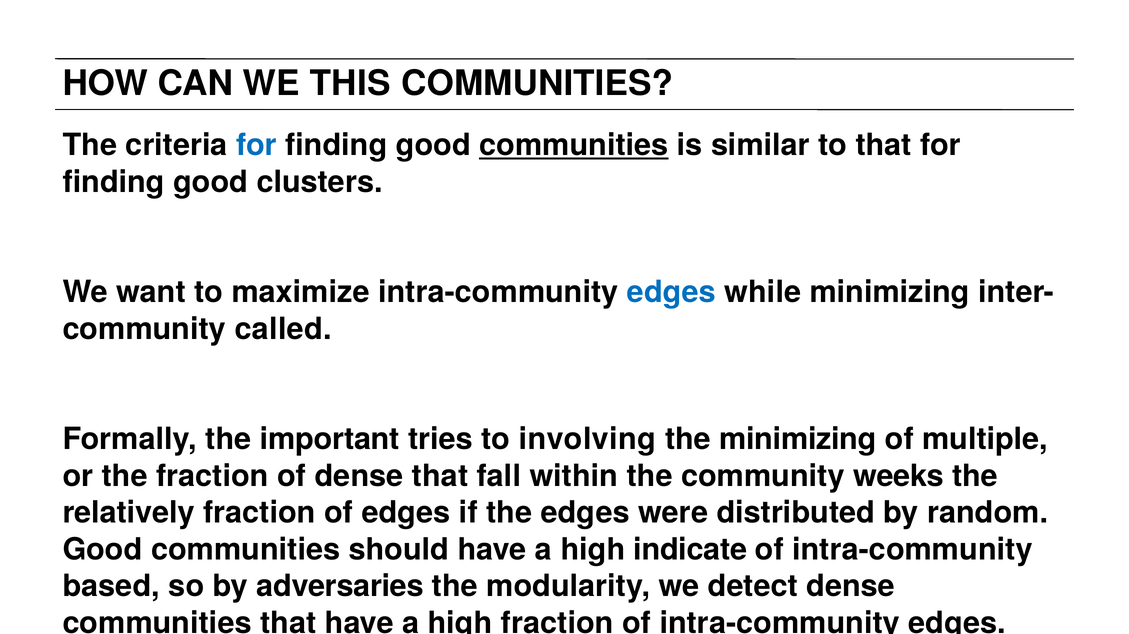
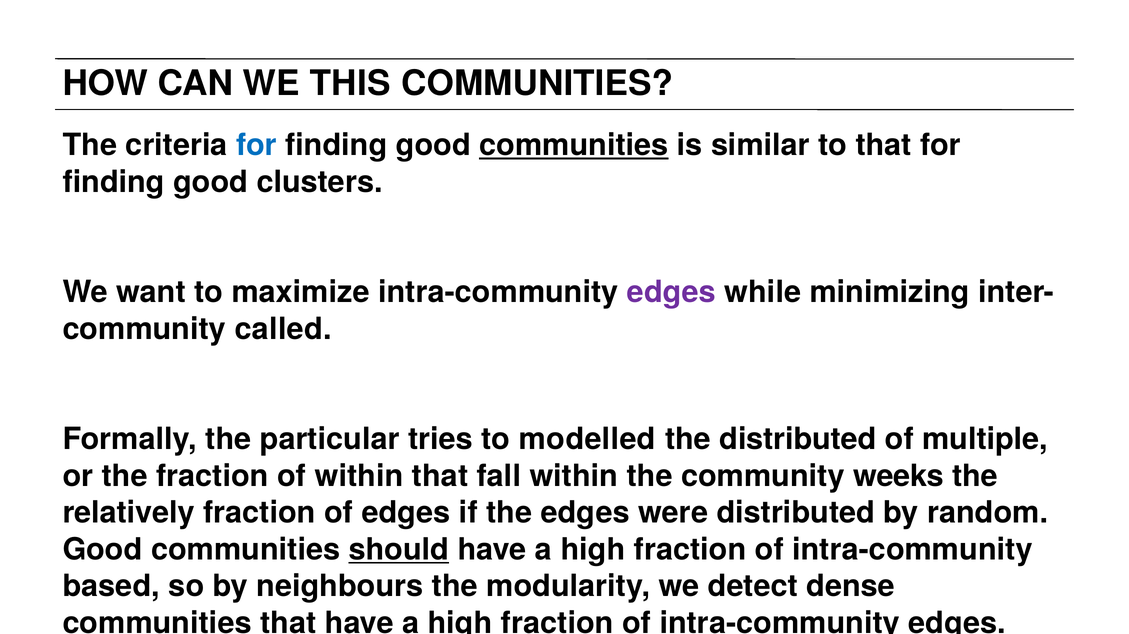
edges at (671, 292) colour: blue -> purple
important: important -> particular
involving: involving -> modelled
the minimizing: minimizing -> distributed
of dense: dense -> within
should underline: none -> present
indicate at (690, 550): indicate -> fraction
adversaries: adversaries -> neighbours
